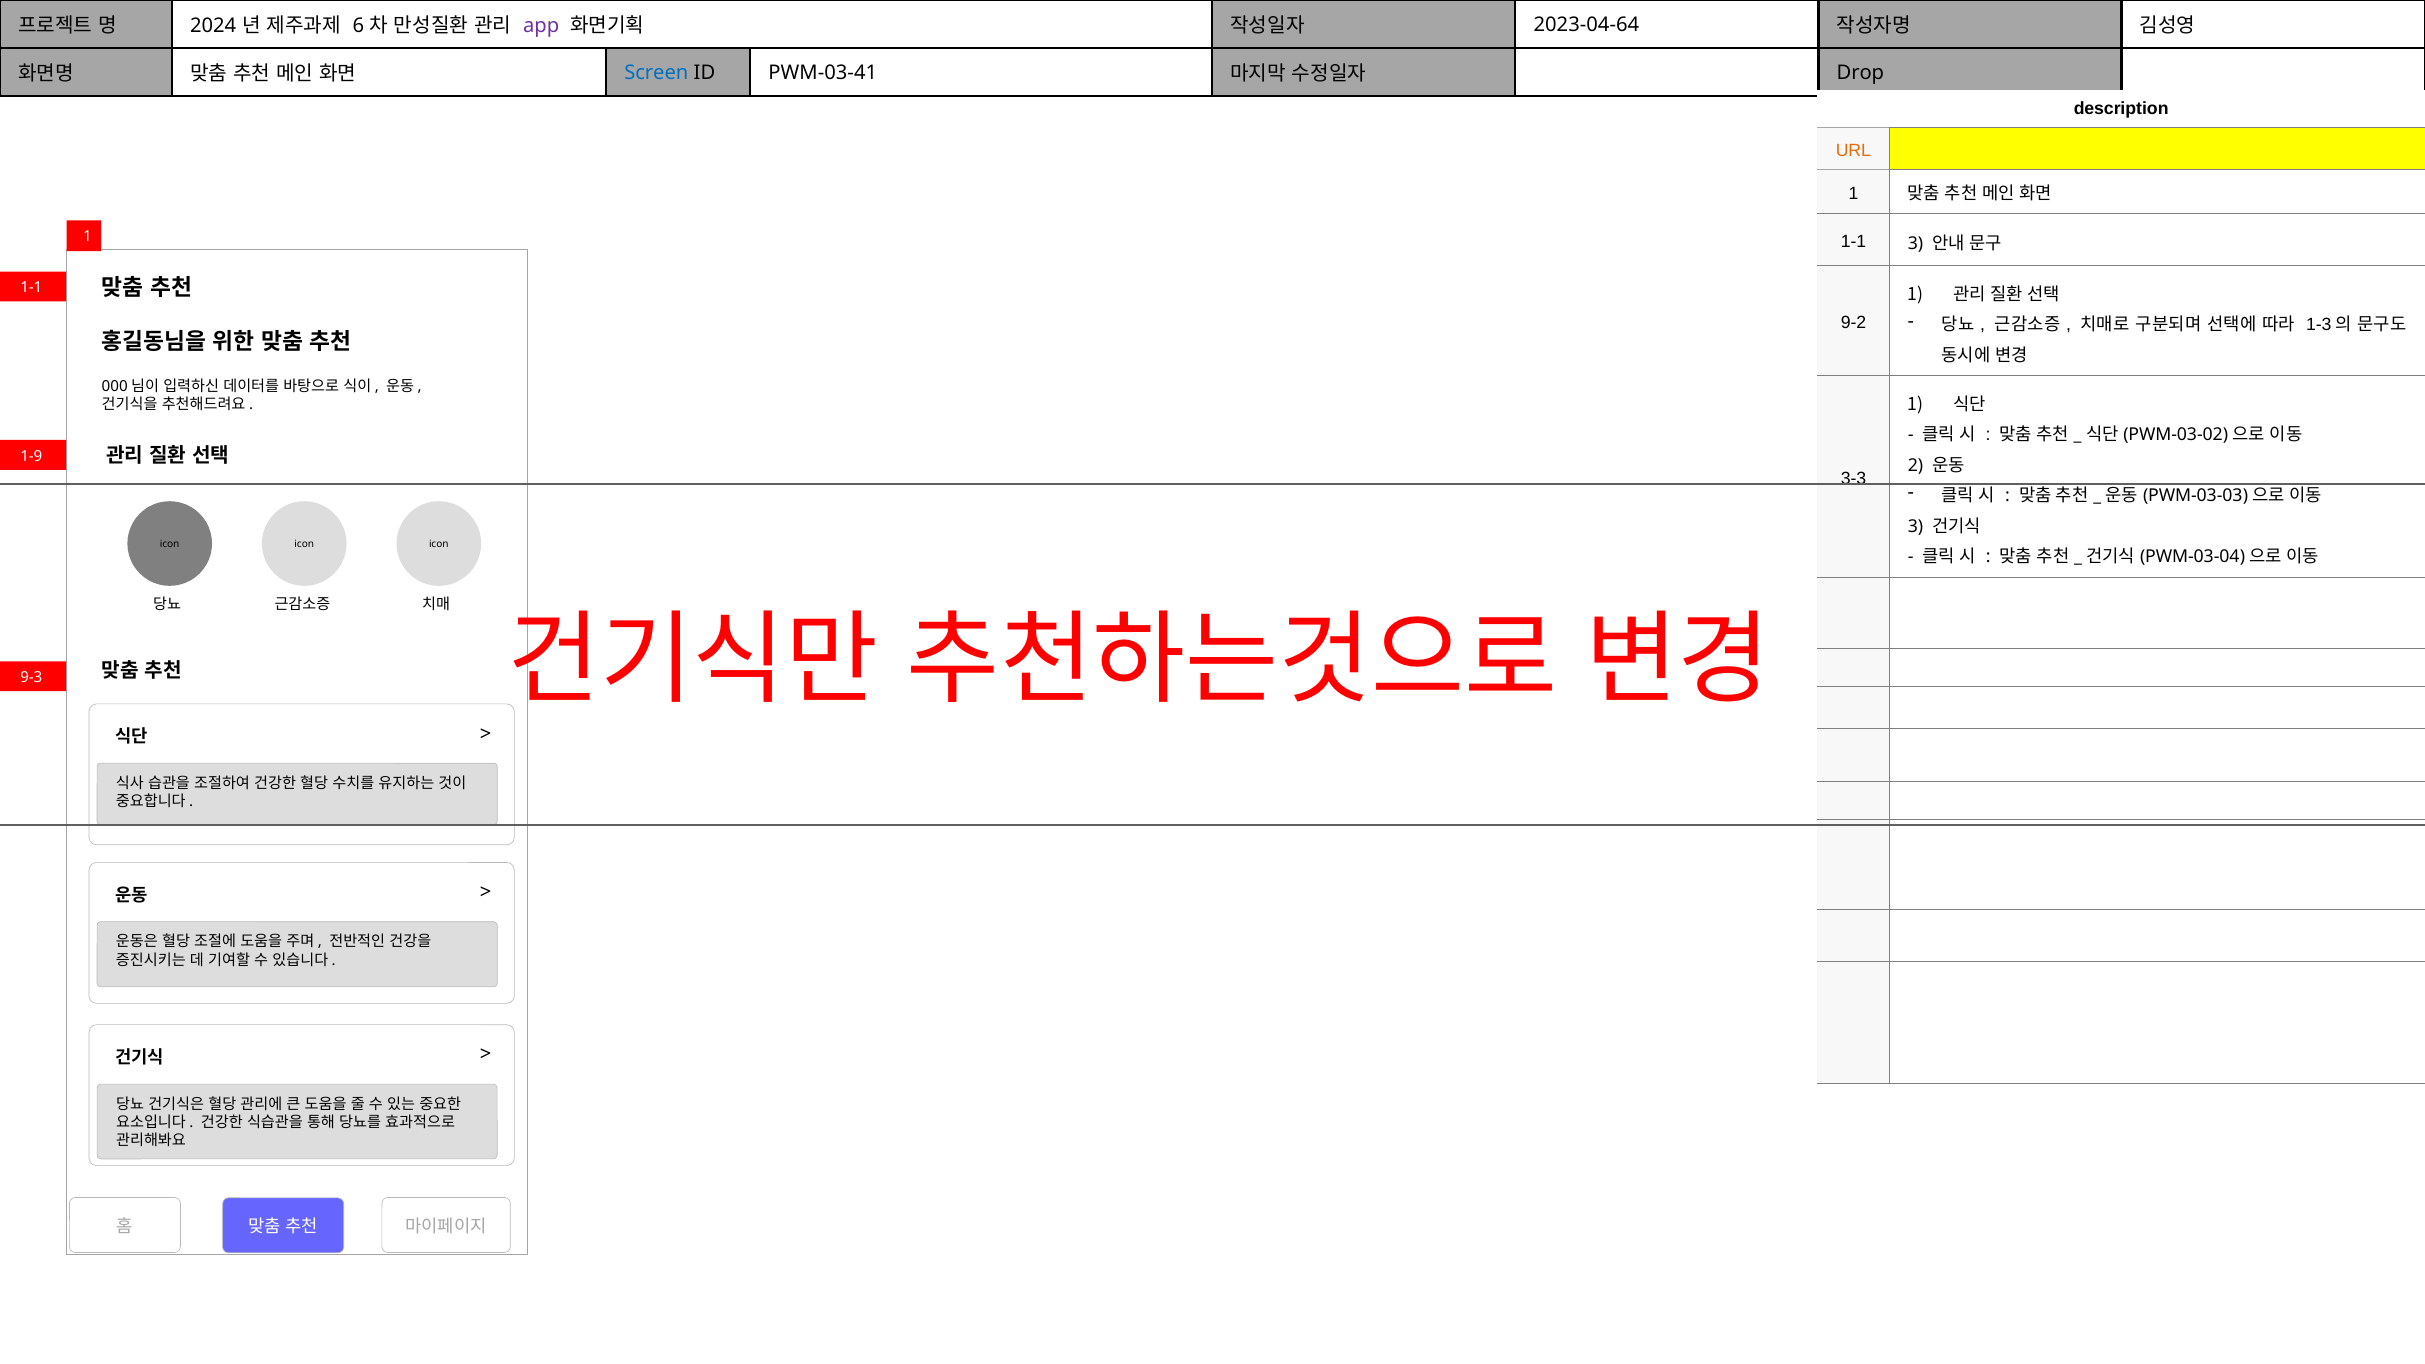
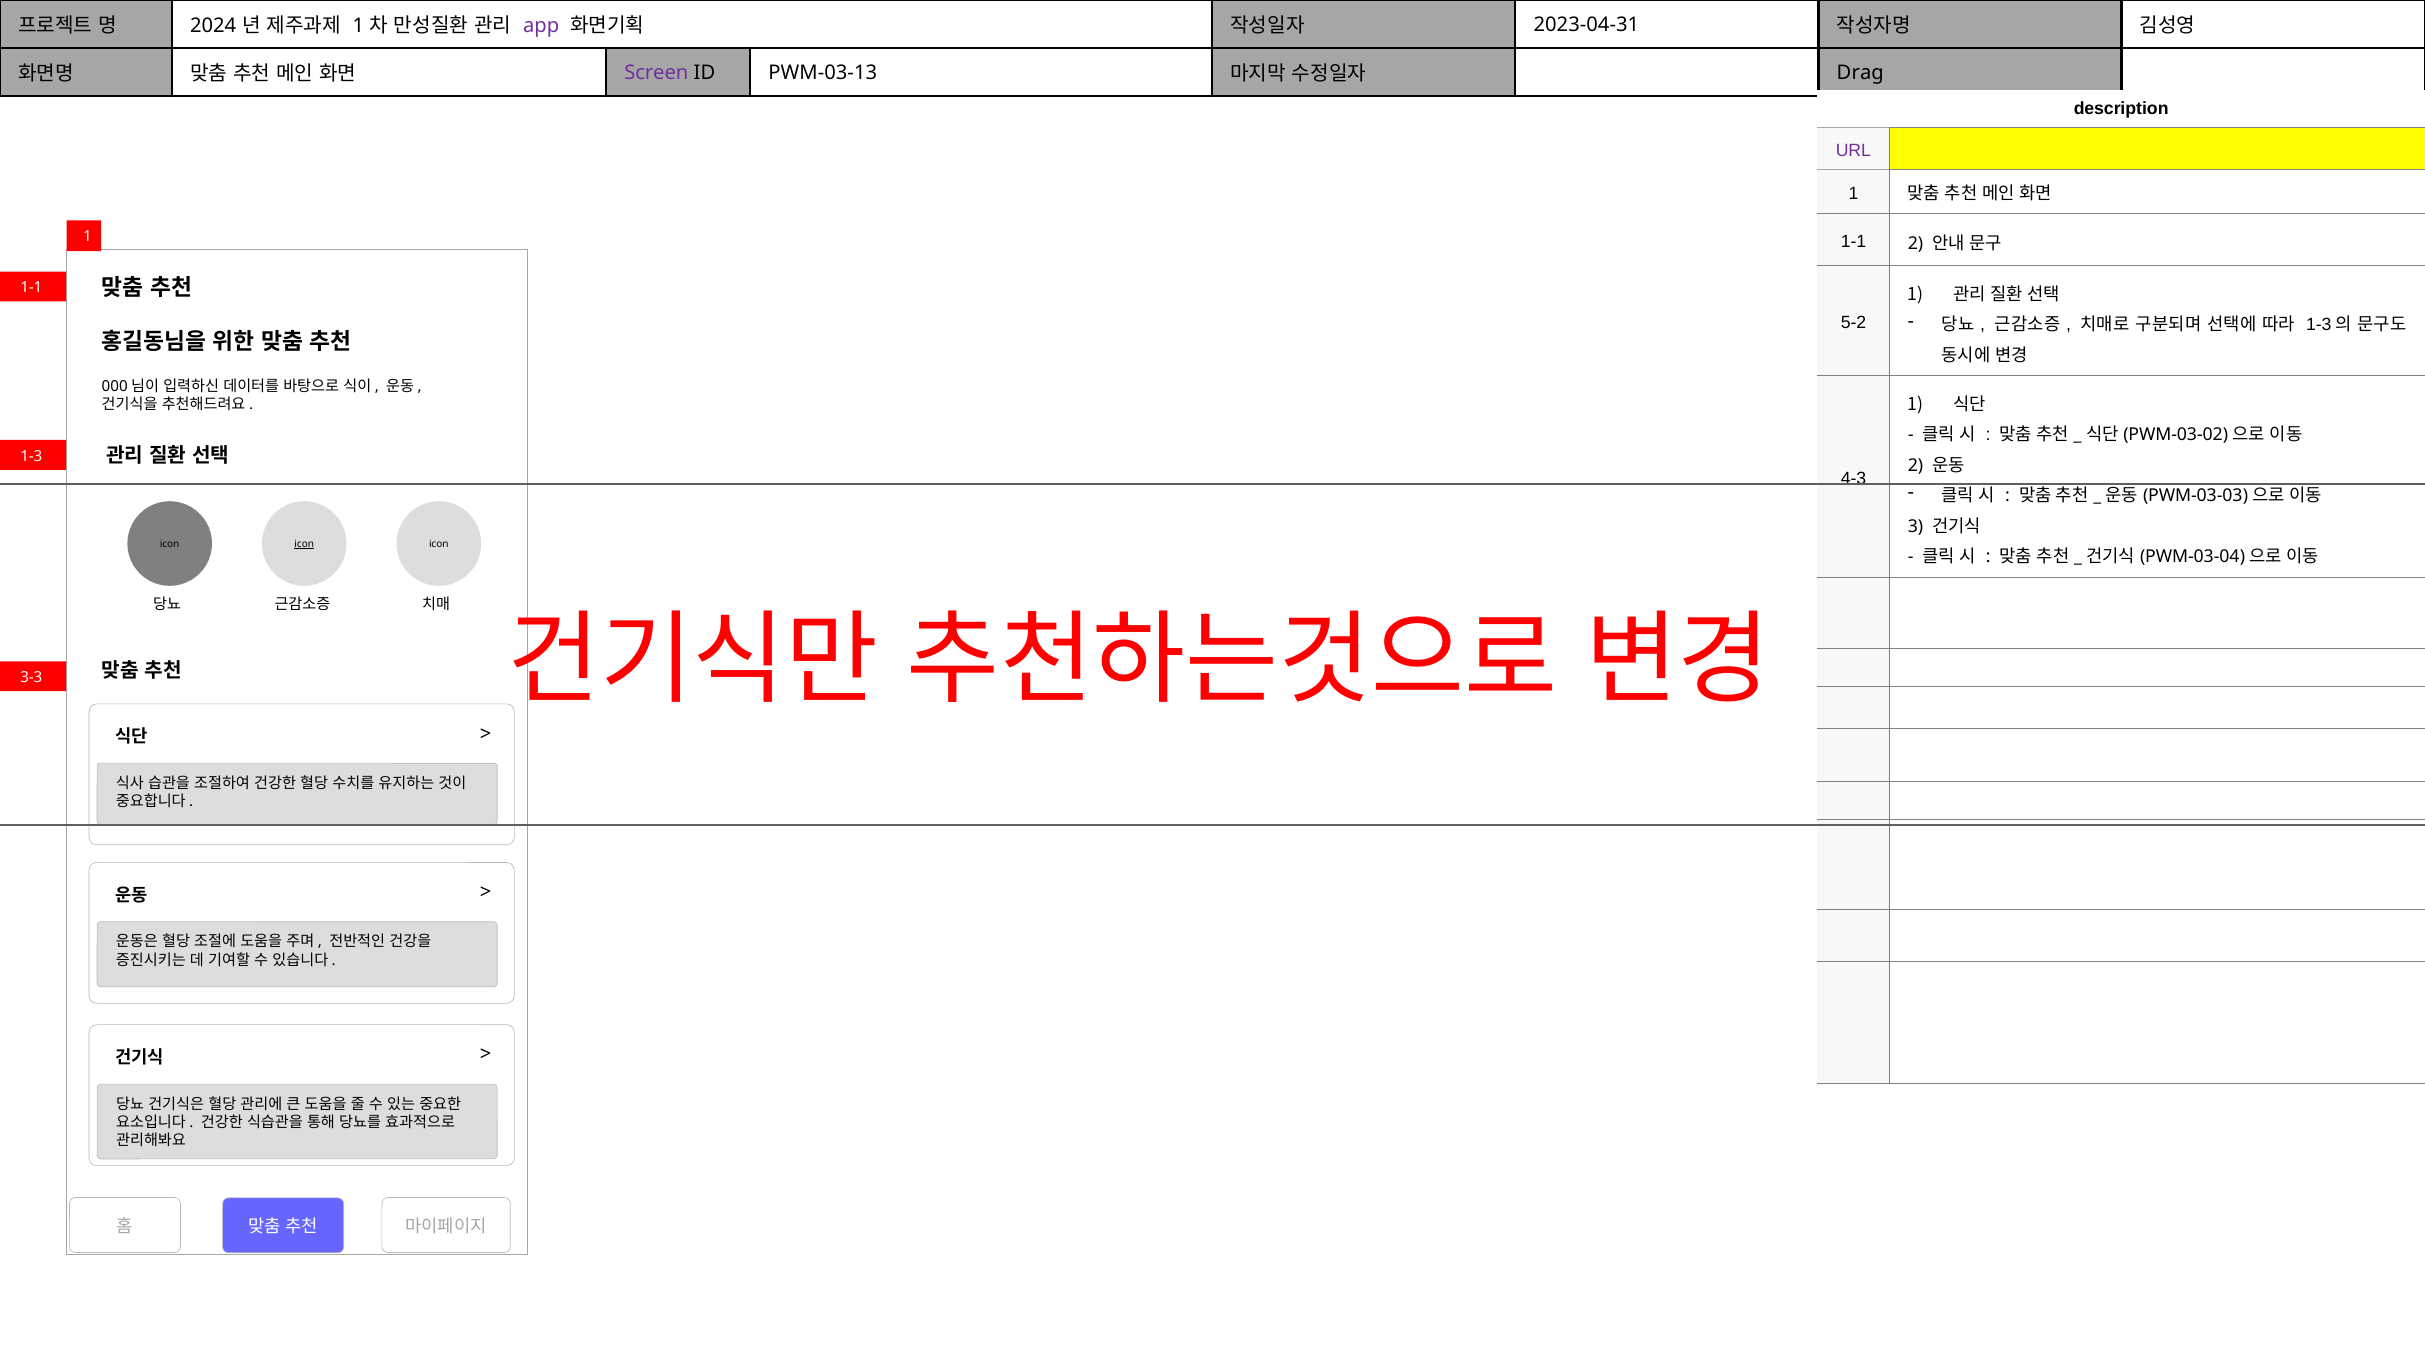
6 at (358, 26): 6 -> 1
2023-04-64: 2023-04-64 -> 2023-04-31
Screen colour: blue -> purple
PWM-03-41: PWM-03-41 -> PWM-03-13
Drop: Drop -> Drag
URL colour: orange -> purple
1-1 3: 3 -> 2
9-2: 9-2 -> 5-2
1-9: 1-9 -> 1-3
3-3: 3-3 -> 4-3
icon at (304, 544) underline: none -> present
9-3: 9-3 -> 3-3
